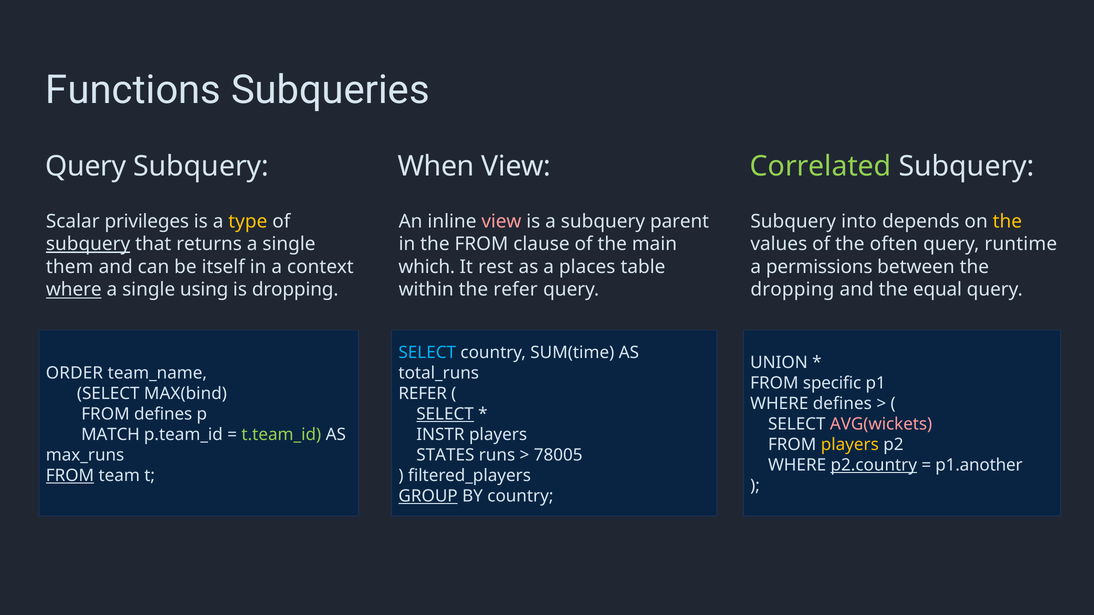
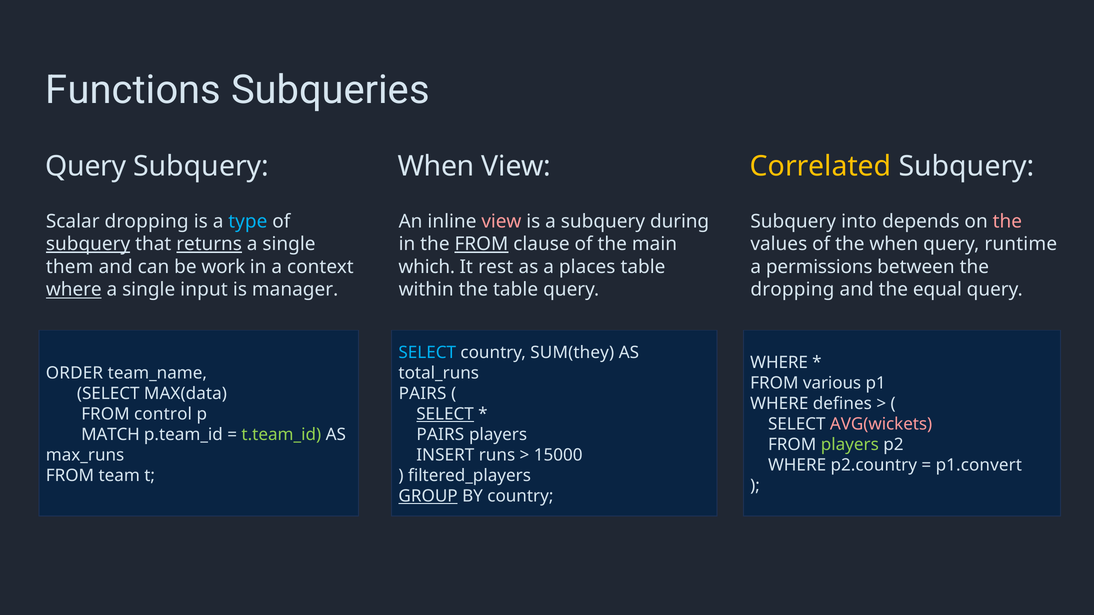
Correlated colour: light green -> yellow
Scalar privileges: privileges -> dropping
type colour: yellow -> light blue
parent: parent -> during
the at (1007, 221) colour: yellow -> pink
returns underline: none -> present
FROM at (481, 244) underline: none -> present
the often: often -> when
itself: itself -> work
using: using -> input
is dropping: dropping -> manager
the refer: refer -> table
SUM(time: SUM(time -> SUM(they
UNION at (779, 363): UNION -> WHERE
specific: specific -> various
MAX(bind: MAX(bind -> MAX(data
REFER at (423, 394): REFER -> PAIRS
FROM defines: defines -> control
INSTR at (440, 435): INSTR -> PAIRS
players at (850, 445) colour: yellow -> light green
STATES: STATES -> INSERT
78005: 78005 -> 15000
p2.country underline: present -> none
p1.another: p1.another -> p1.convert
FROM at (70, 476) underline: present -> none
